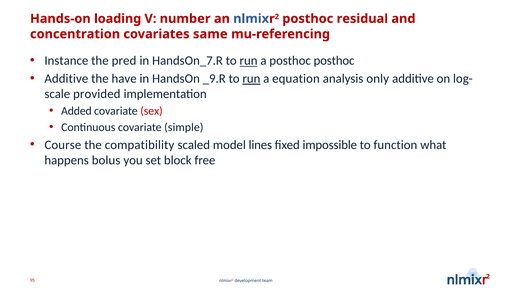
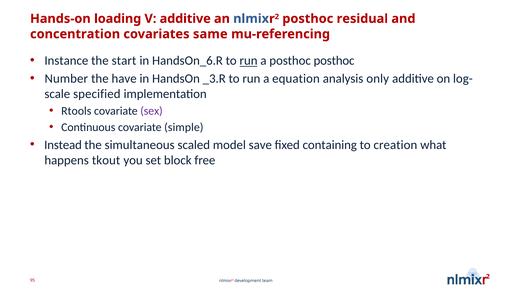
V number: number -> additive
pred: pred -> start
HandsOn_7.R: HandsOn_7.R -> HandsOn_6.R
Additive at (66, 79): Additive -> Number
_9.R: _9.R -> _3.R
run at (251, 79) underline: present -> none
provided: provided -> specified
Added: Added -> Rtools
sex colour: red -> purple
Course: Course -> Instead
compatibility: compatibility -> simultaneous
lines: lines -> save
impossible: impossible -> containing
function: function -> creation
bolus: bolus -> tkout
